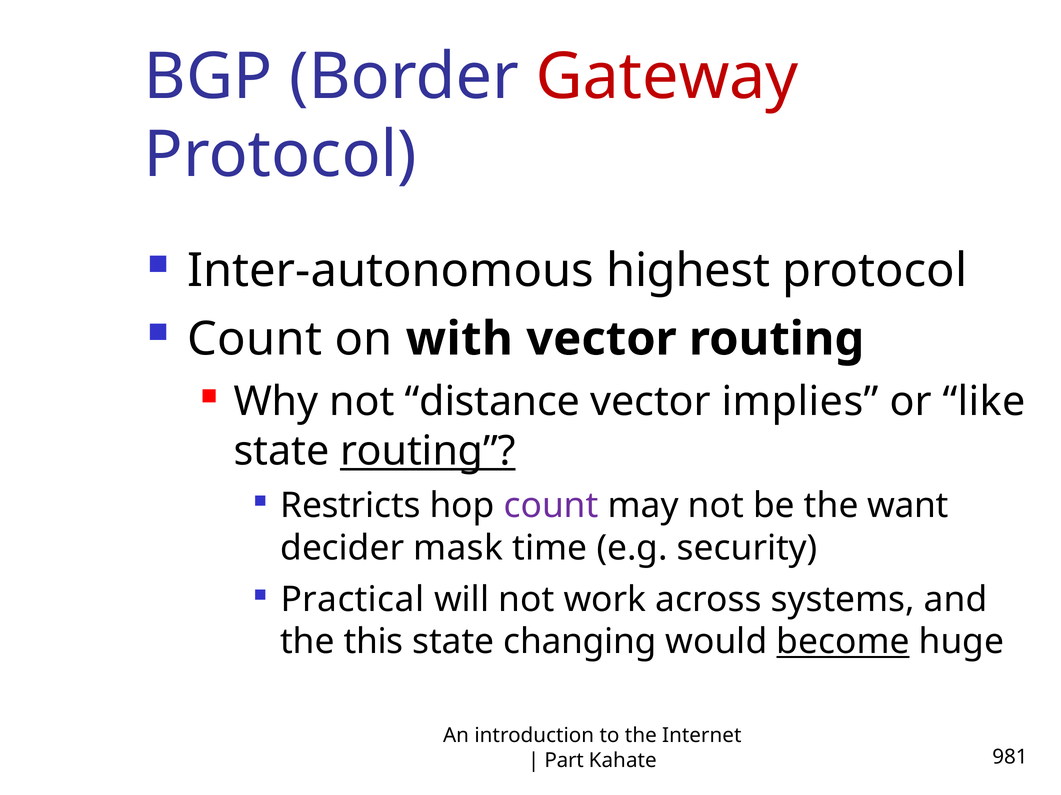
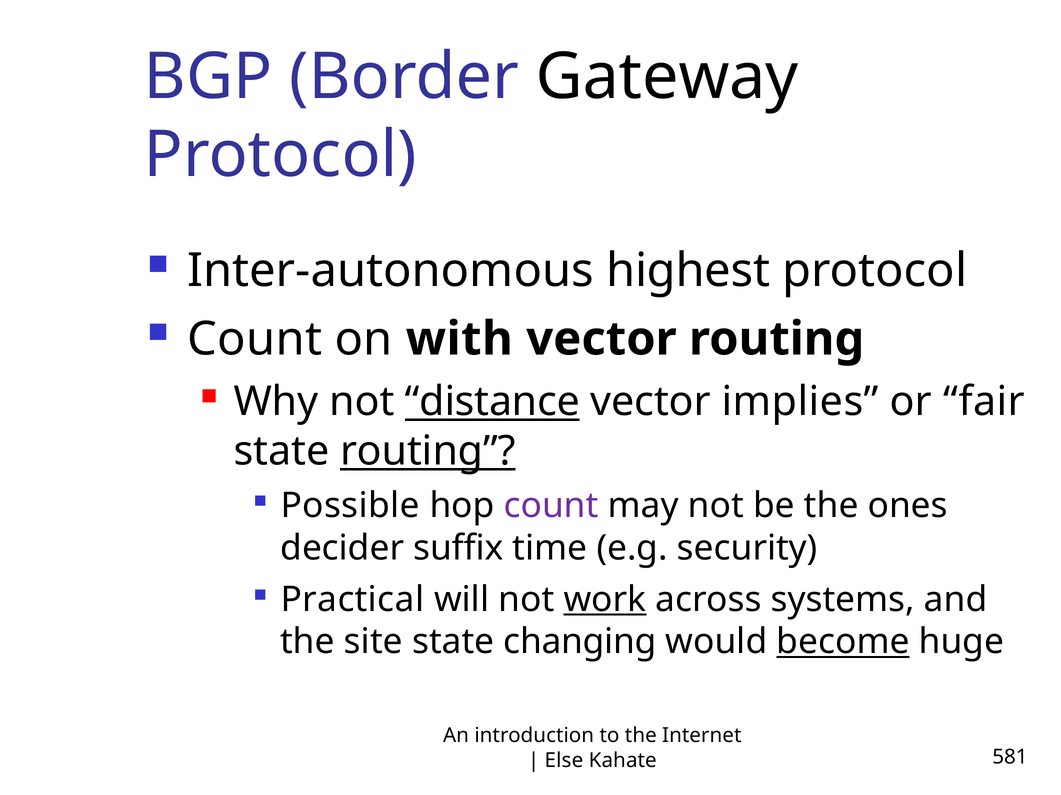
Gateway colour: red -> black
distance underline: none -> present
like: like -> fair
Restricts: Restricts -> Possible
want: want -> ones
mask: mask -> suffix
work underline: none -> present
this: this -> site
Part: Part -> Else
981: 981 -> 581
